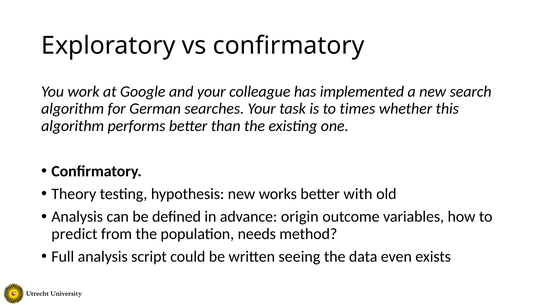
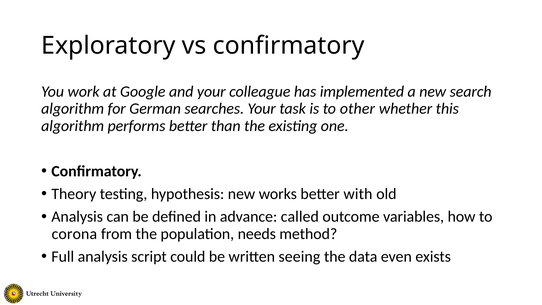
times: times -> other
origin: origin -> called
predict: predict -> corona
